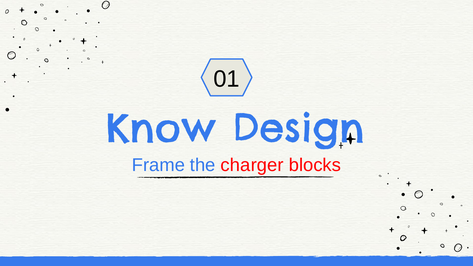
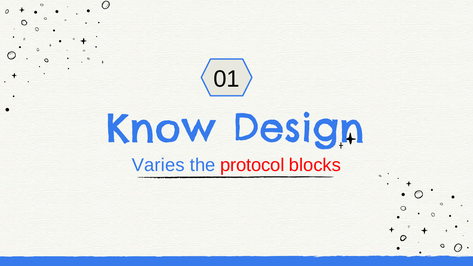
Frame: Frame -> Varies
charger: charger -> protocol
